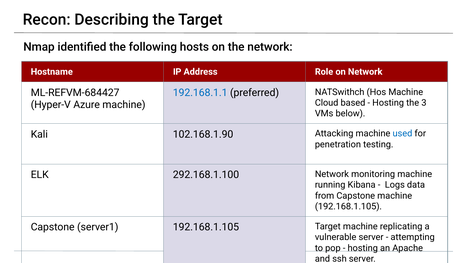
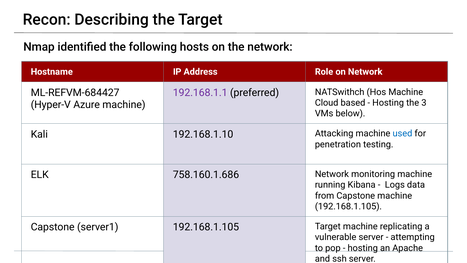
192.168.1.1 colour: blue -> purple
102.168.1.90: 102.168.1.90 -> 192.168.1.10
292.168.1.100: 292.168.1.100 -> 758.160.1.686
